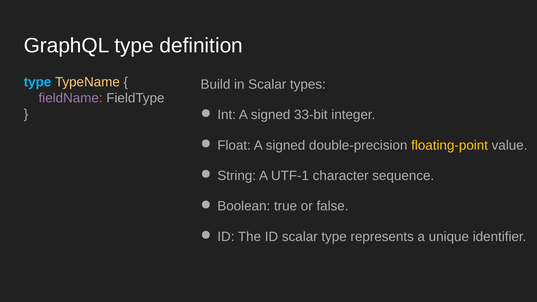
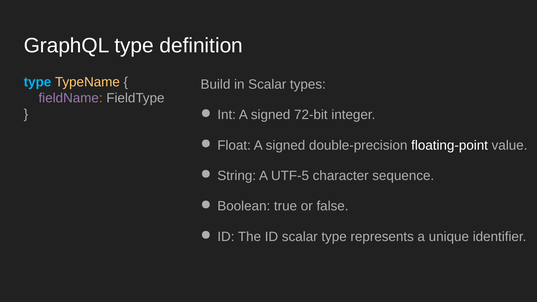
33‐bit: 33‐bit -> 72‐bit
floating-point colour: yellow -> white
UTF‐1: UTF‐1 -> UTF‐5
